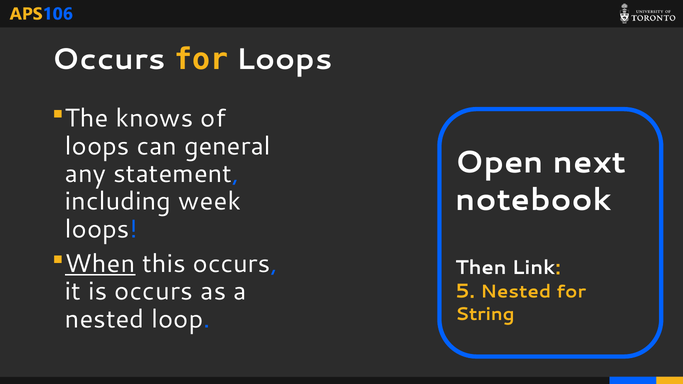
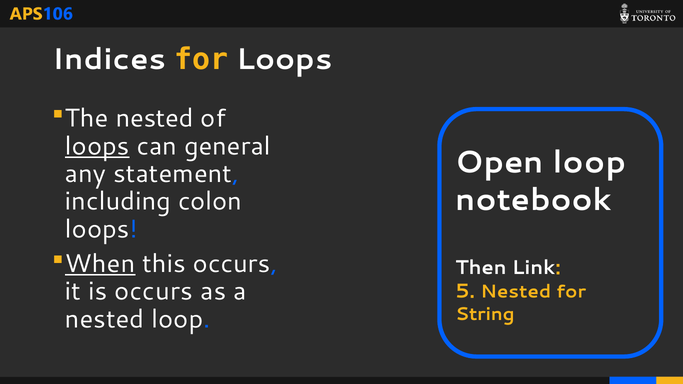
Occurs at (109, 59): Occurs -> Indices
The knows: knows -> nested
loops at (97, 146) underline: none -> present
Open next: next -> loop
week: week -> colon
